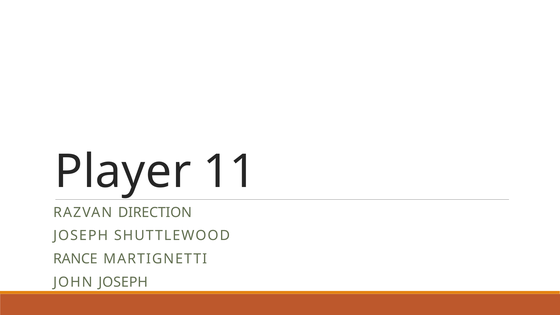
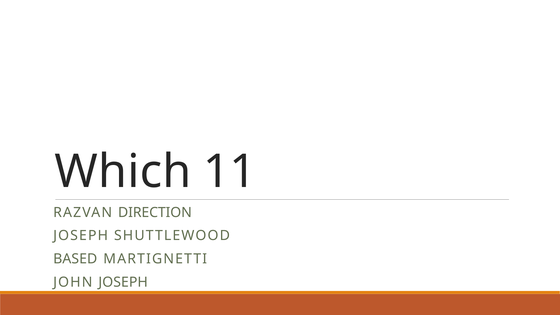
Player: Player -> Which
RANCE: RANCE -> BASED
